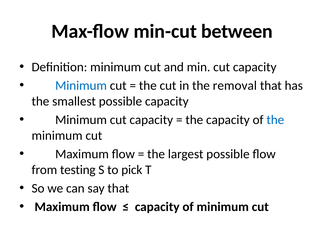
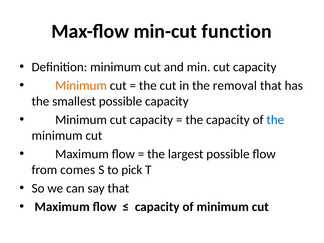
between: between -> function
Minimum at (81, 86) colour: blue -> orange
testing: testing -> comes
